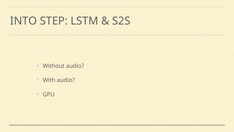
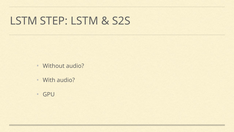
INTO at (24, 21): INTO -> LSTM
